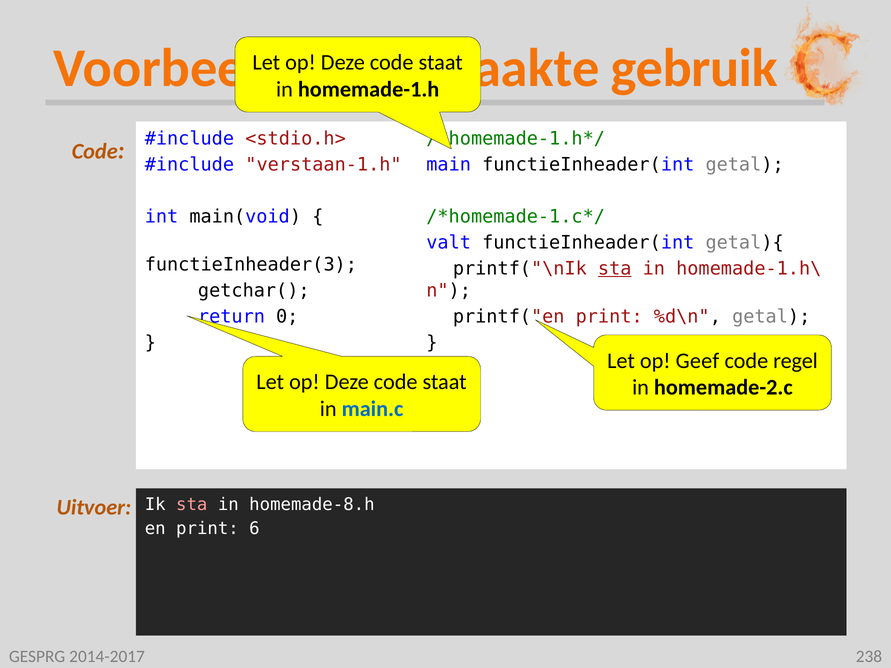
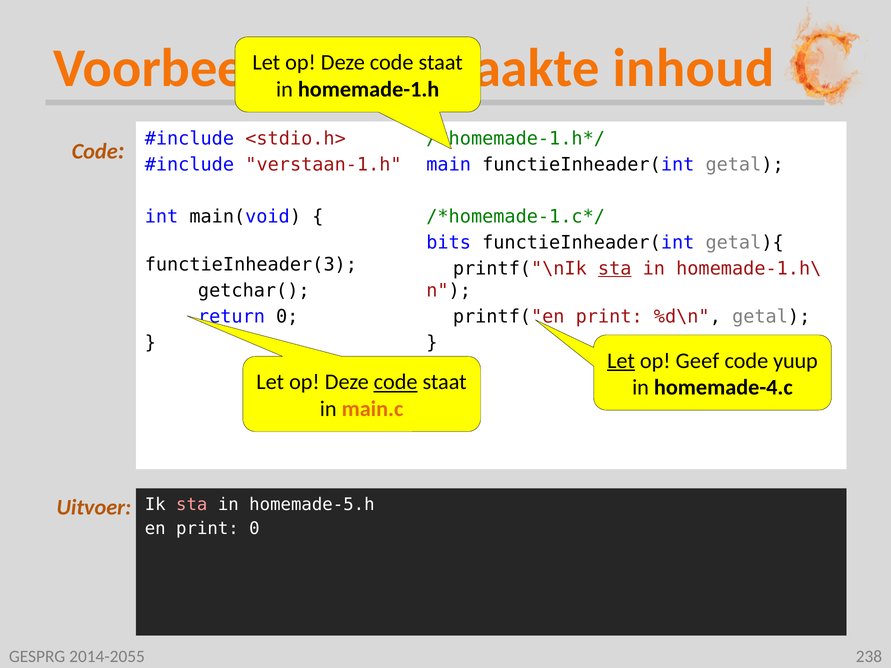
gebruik: gebruik -> inhoud
valt: valt -> bits
Let at (621, 361) underline: none -> present
regel: regel -> yuup
code at (396, 382) underline: none -> present
homemade-2.c: homemade-2.c -> homemade-4.c
main.c colour: blue -> orange
homemade-8.h: homemade-8.h -> homemade-5.h
print 6: 6 -> 0
2014-2017: 2014-2017 -> 2014-2055
